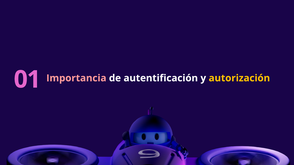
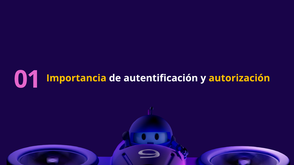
Importancia colour: pink -> yellow
